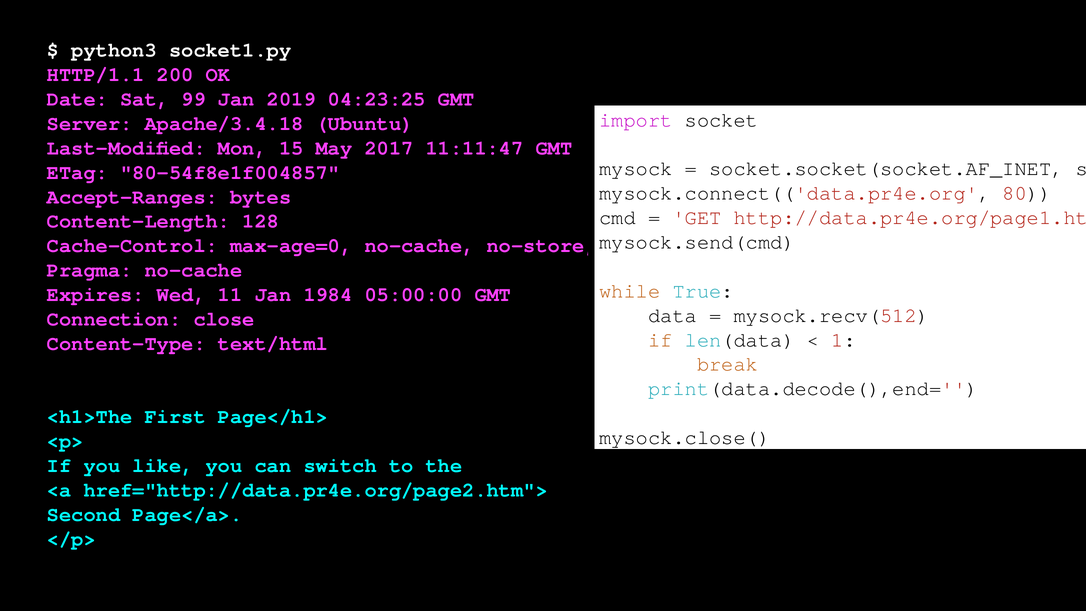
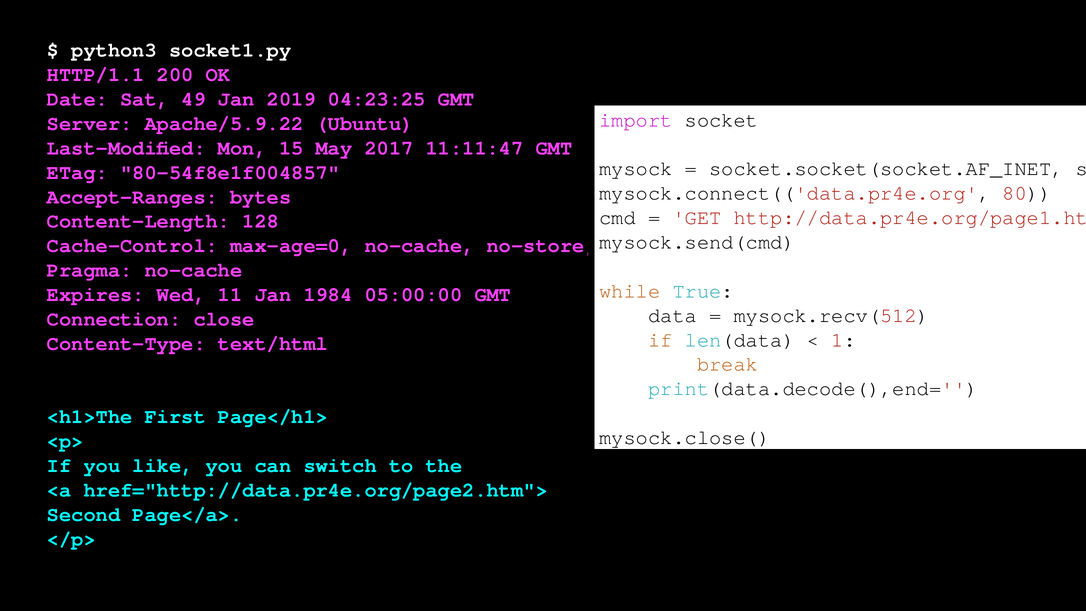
99: 99 -> 49
Apache/3.4.18: Apache/3.4.18 -> Apache/5.9.22
